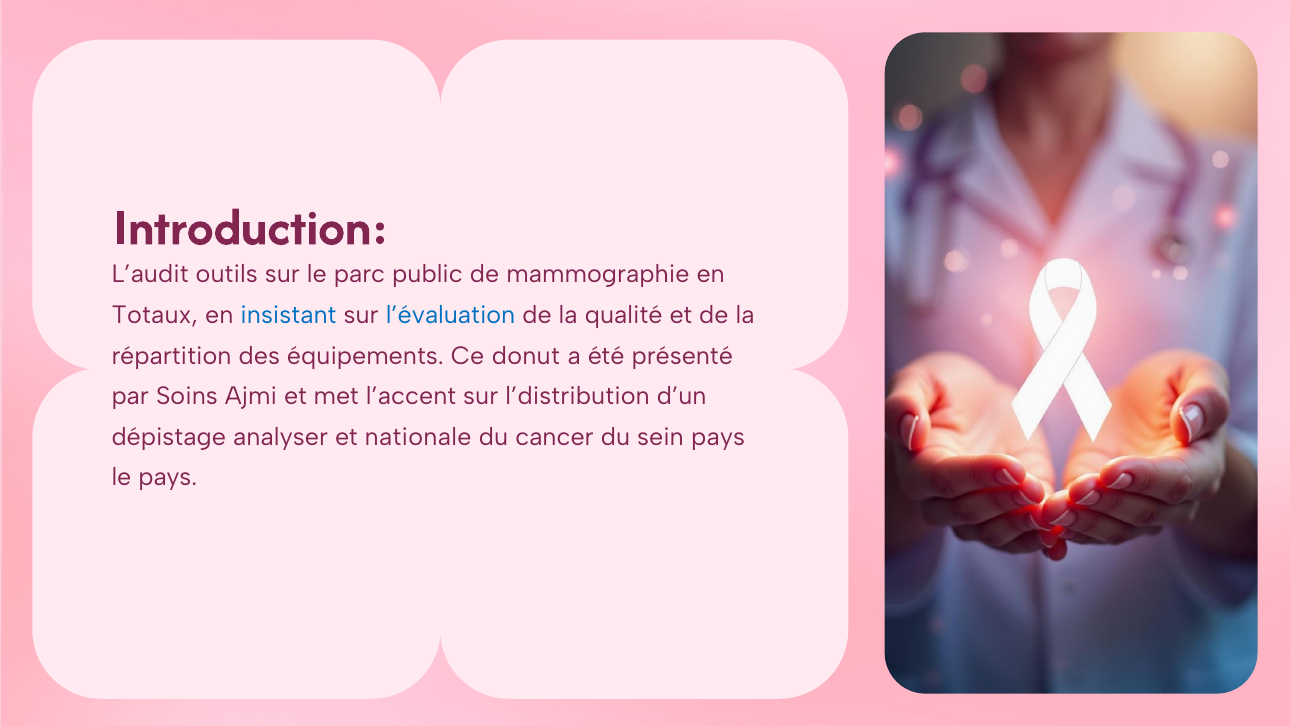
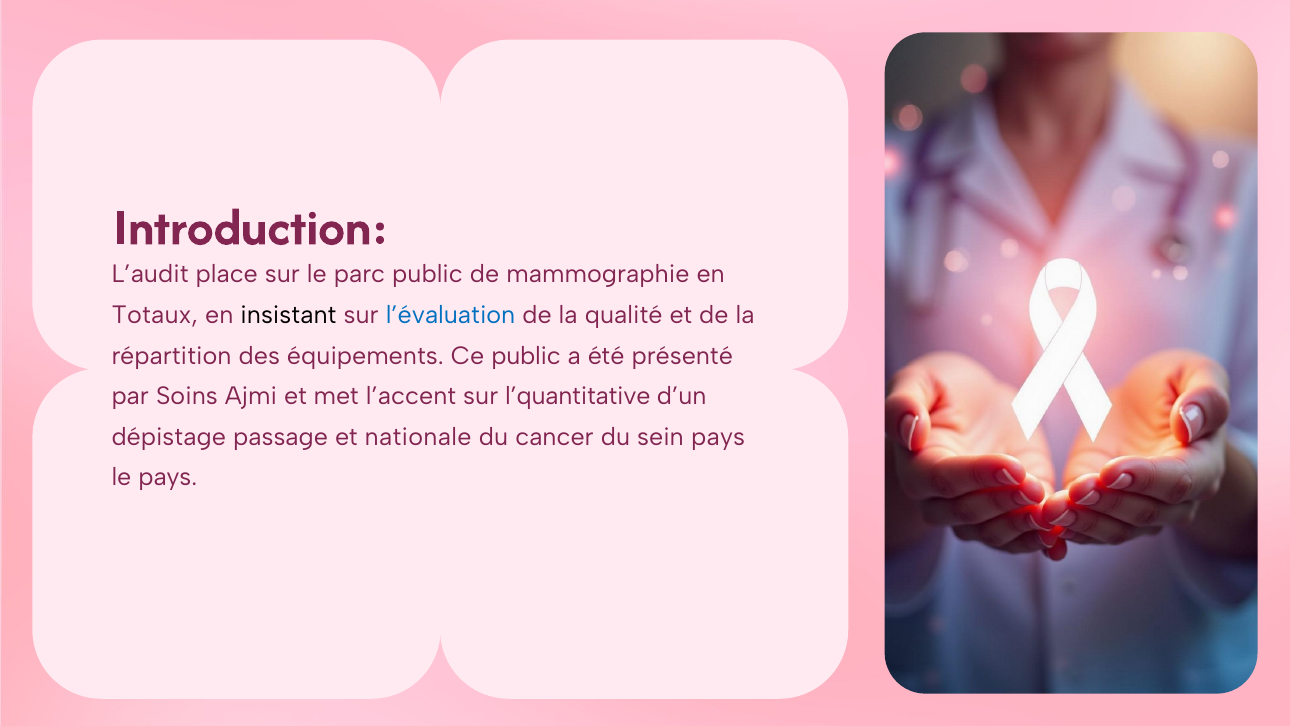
outils: outils -> place
insistant colour: blue -> black
Ce donut: donut -> public
l’distribution: l’distribution -> l’quantitative
analyser: analyser -> passage
